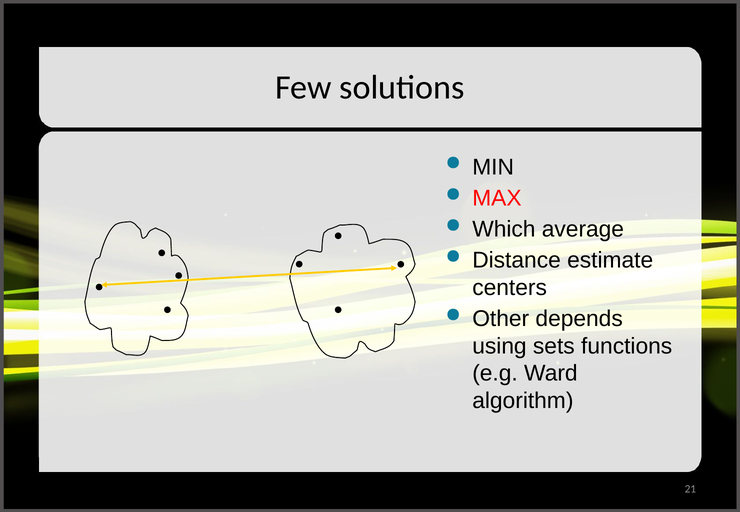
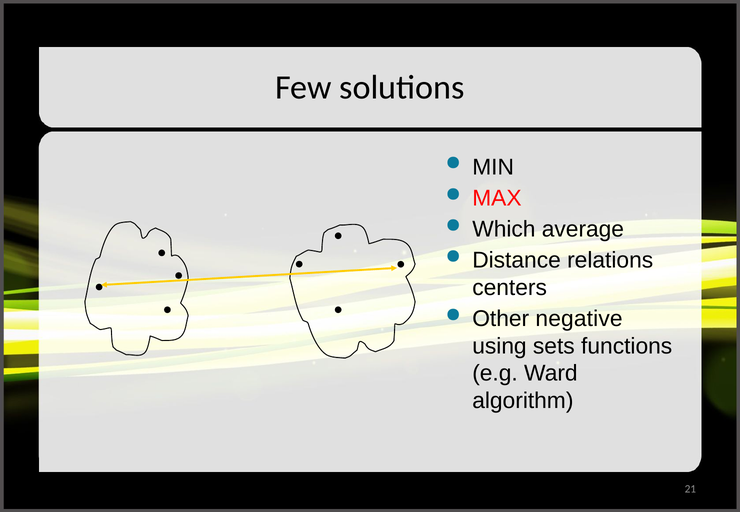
estimate: estimate -> relations
depends: depends -> negative
